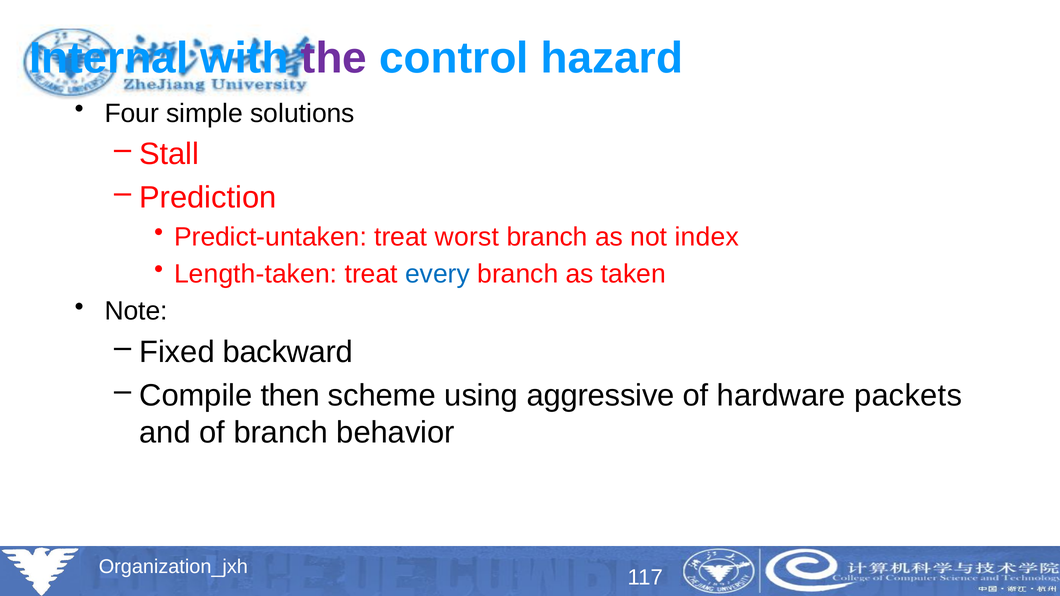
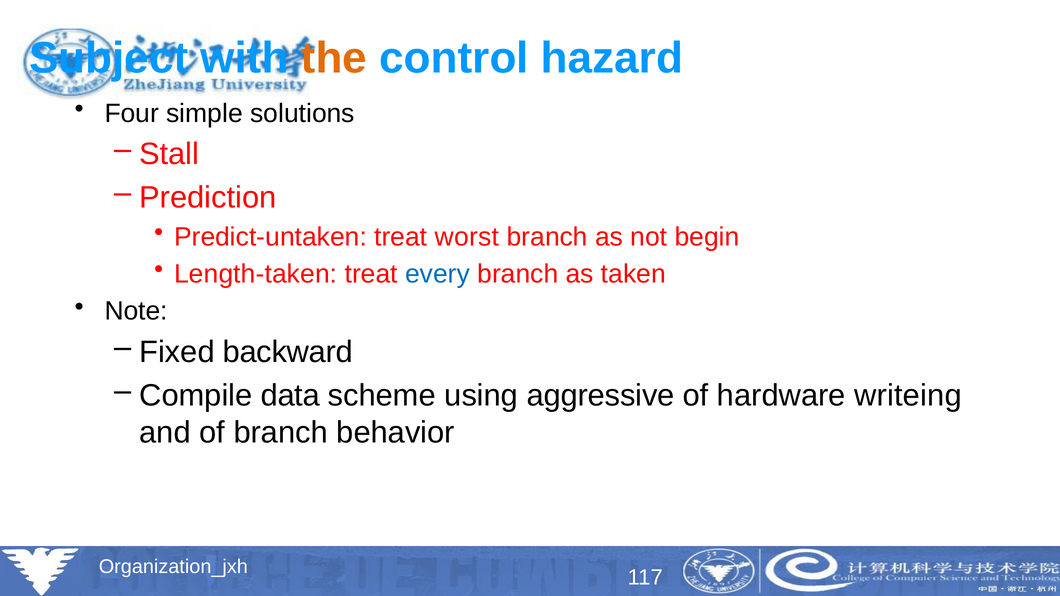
Internal: Internal -> Subject
the colour: purple -> orange
index: index -> begin
then: then -> data
packets: packets -> writeing
